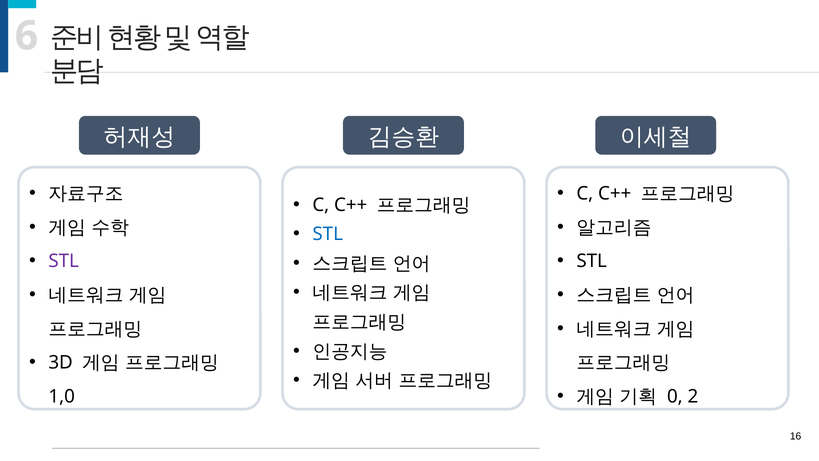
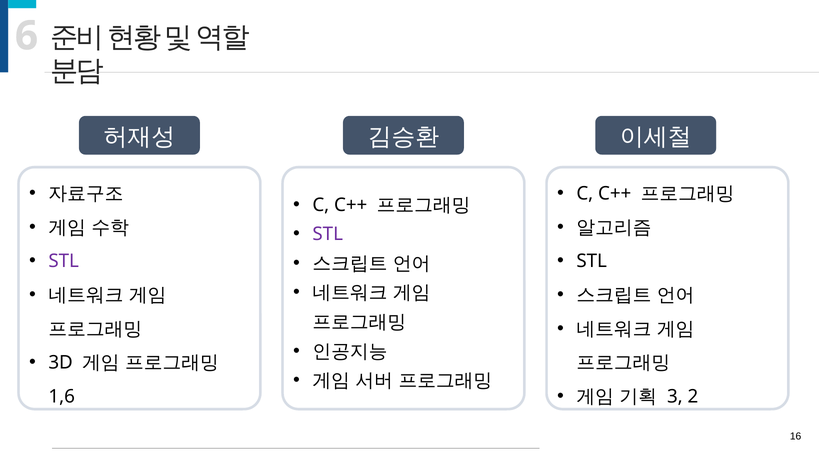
STL at (328, 234) colour: blue -> purple
0: 0 -> 3
1,0: 1,0 -> 1,6
